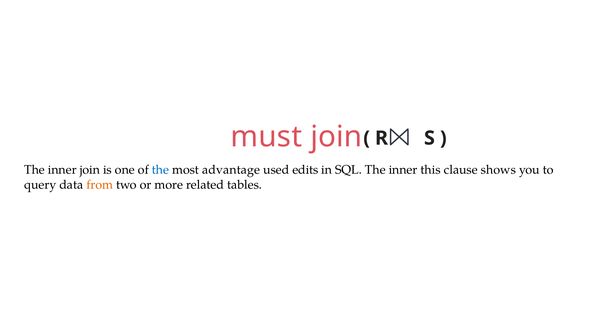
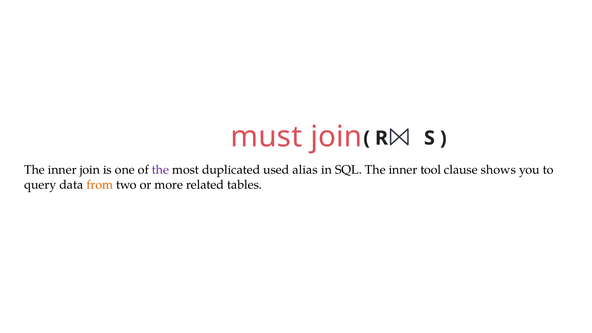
the at (160, 170) colour: blue -> purple
advantage: advantage -> duplicated
edits: edits -> alias
this: this -> tool
